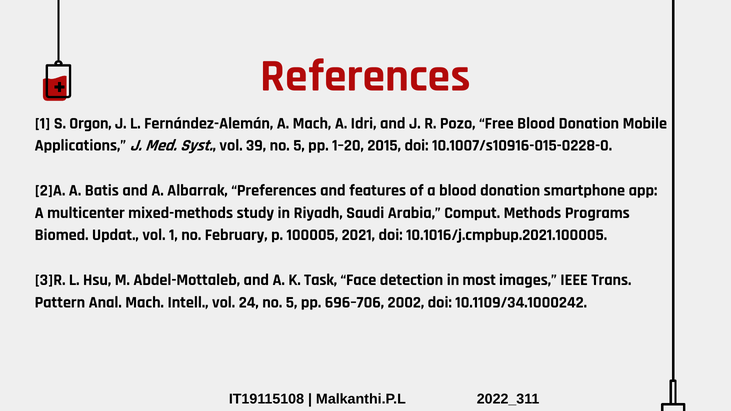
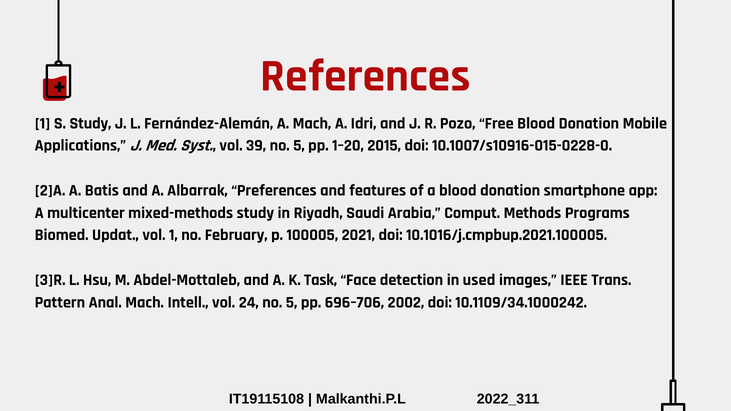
S Orgon: Orgon -> Study
most: most -> used
